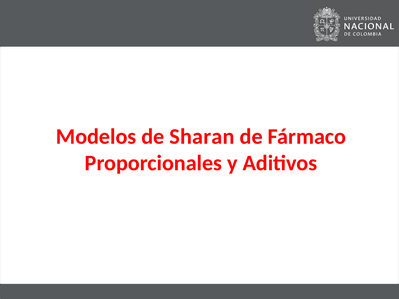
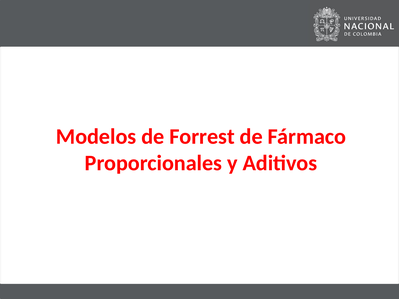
Sharan: Sharan -> Forrest
